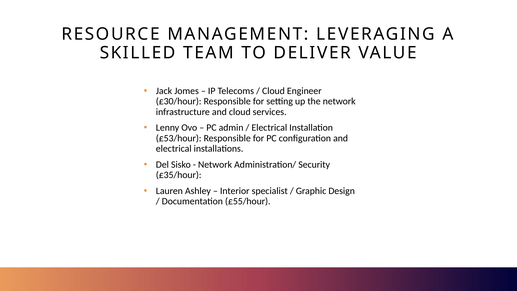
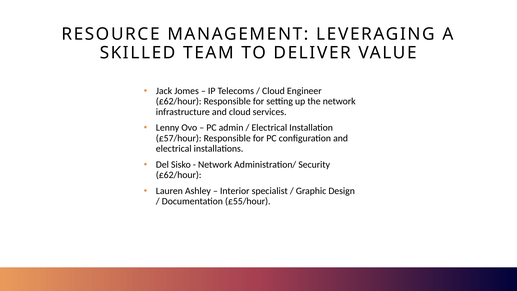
£30/hour at (179, 101): £30/hour -> £62/hour
£53/hour: £53/hour -> £57/hour
£35/hour at (179, 175): £35/hour -> £62/hour
